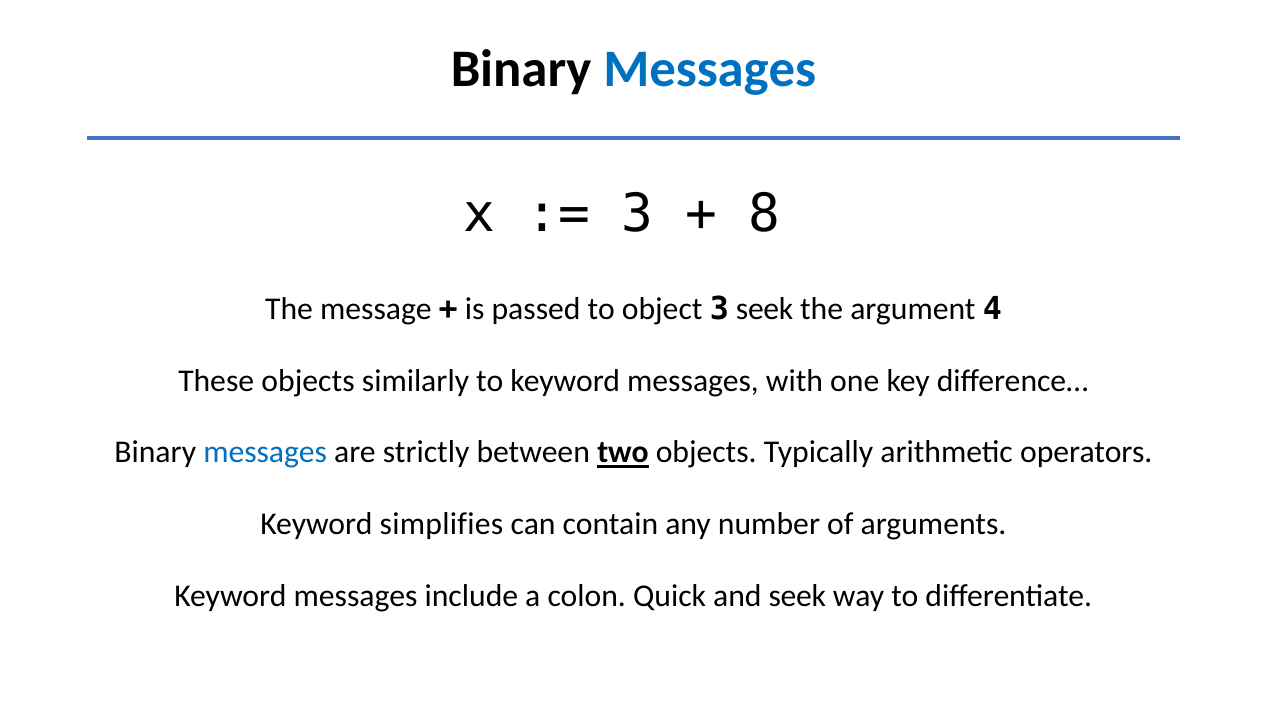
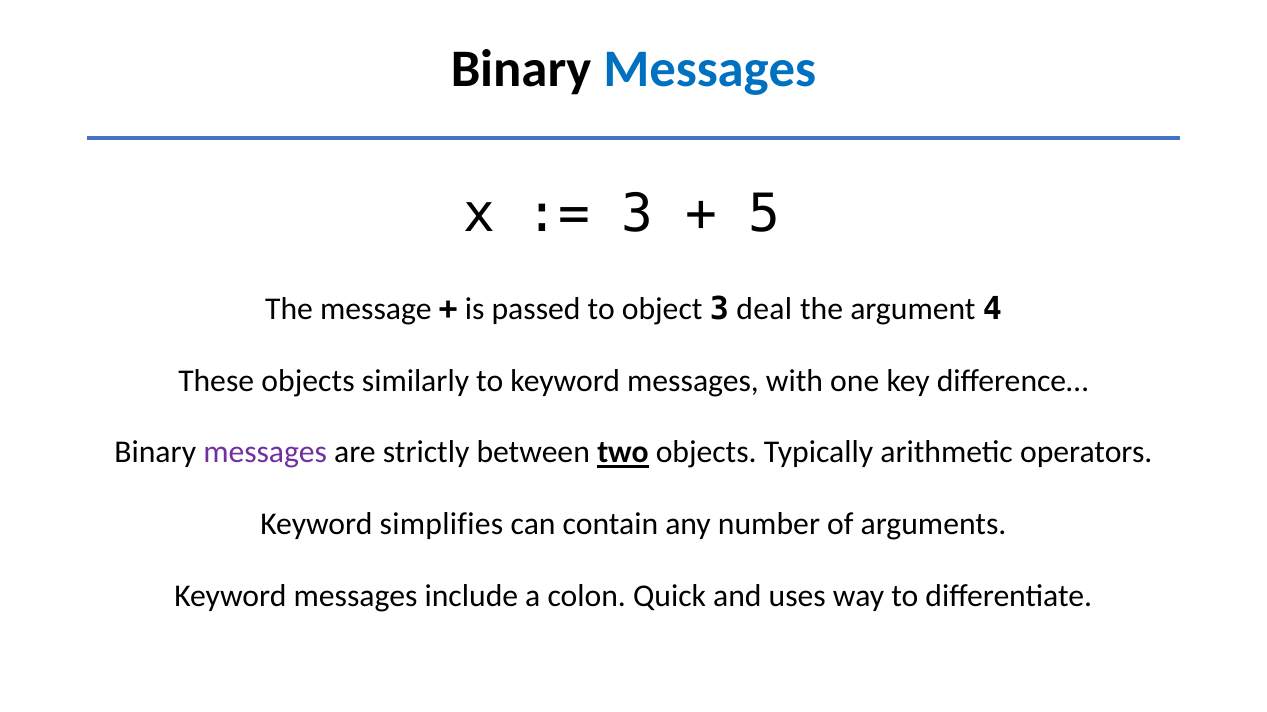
8: 8 -> 5
3 seek: seek -> deal
messages at (265, 453) colour: blue -> purple
and seek: seek -> uses
